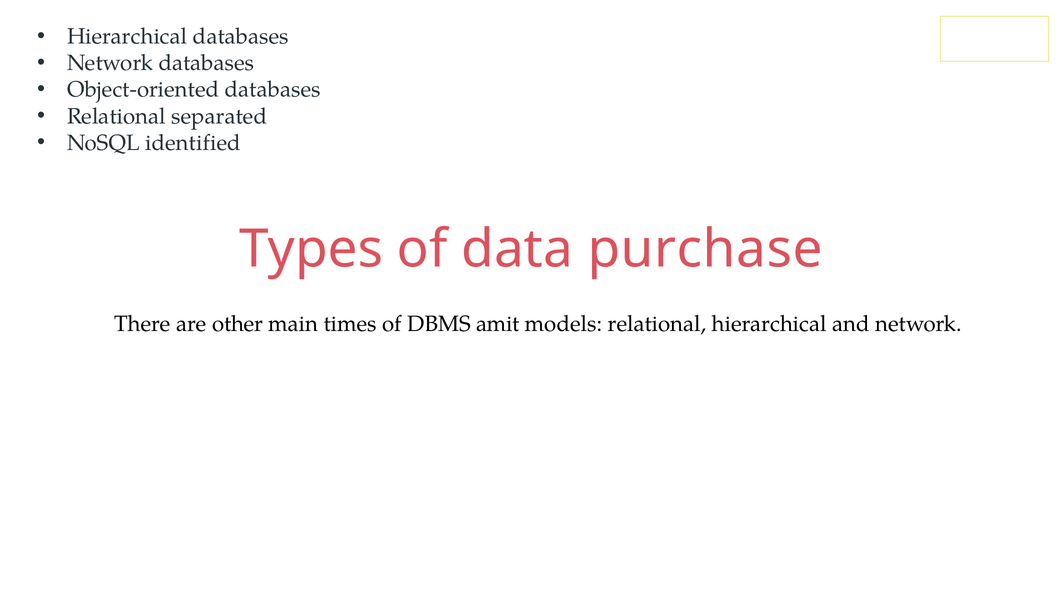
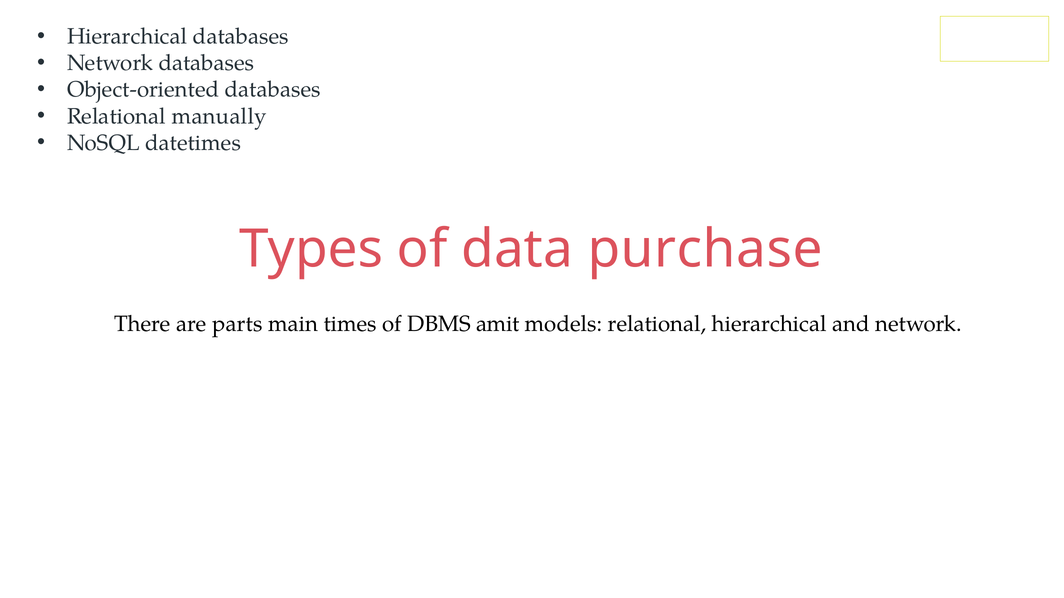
separated: separated -> manually
identified: identified -> datetimes
other: other -> parts
